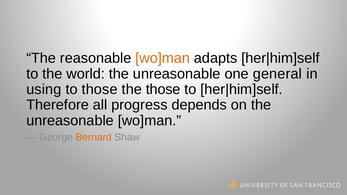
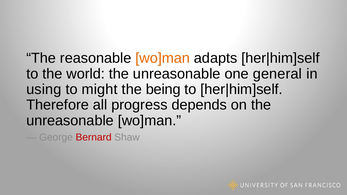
to those: those -> might
the those: those -> being
Bernard colour: orange -> red
